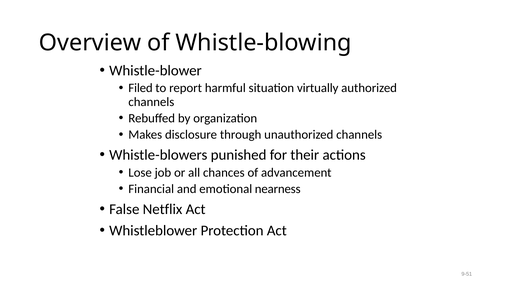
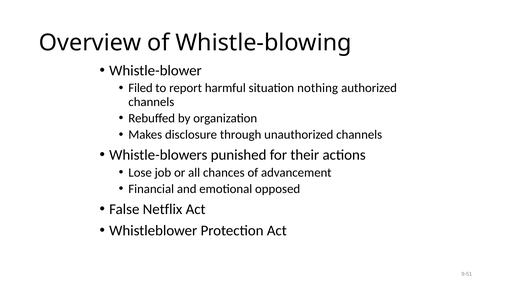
virtually: virtually -> nothing
nearness: nearness -> opposed
